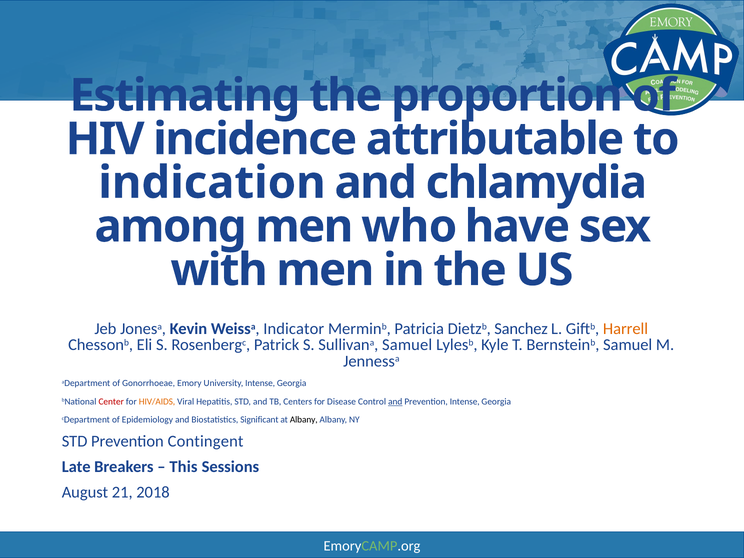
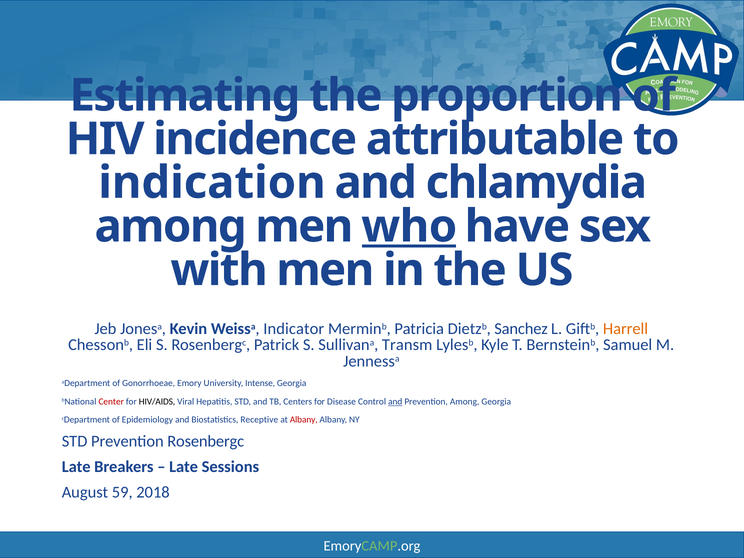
who underline: none -> present
Sullivana Samuel: Samuel -> Transm
HIV/AIDS colour: orange -> black
Prevention Intense: Intense -> Among
Significant: Significant -> Receptive
Albany at (304, 420) colour: black -> red
Prevention Contingent: Contingent -> Rosenbergc
This at (183, 467): This -> Late
21: 21 -> 59
